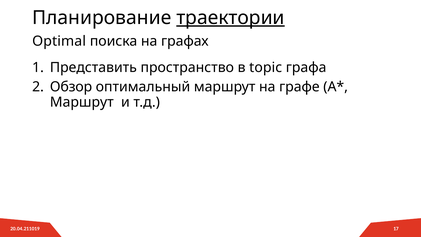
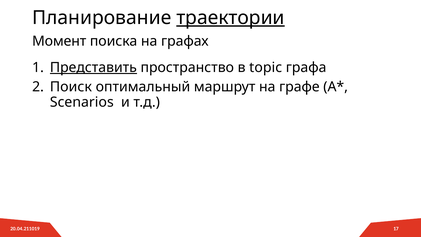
Optimal: Optimal -> Момент
Представить underline: none -> present
Обзор: Обзор -> Поиск
Маршрут at (82, 102): Маршрут -> Scenarios
